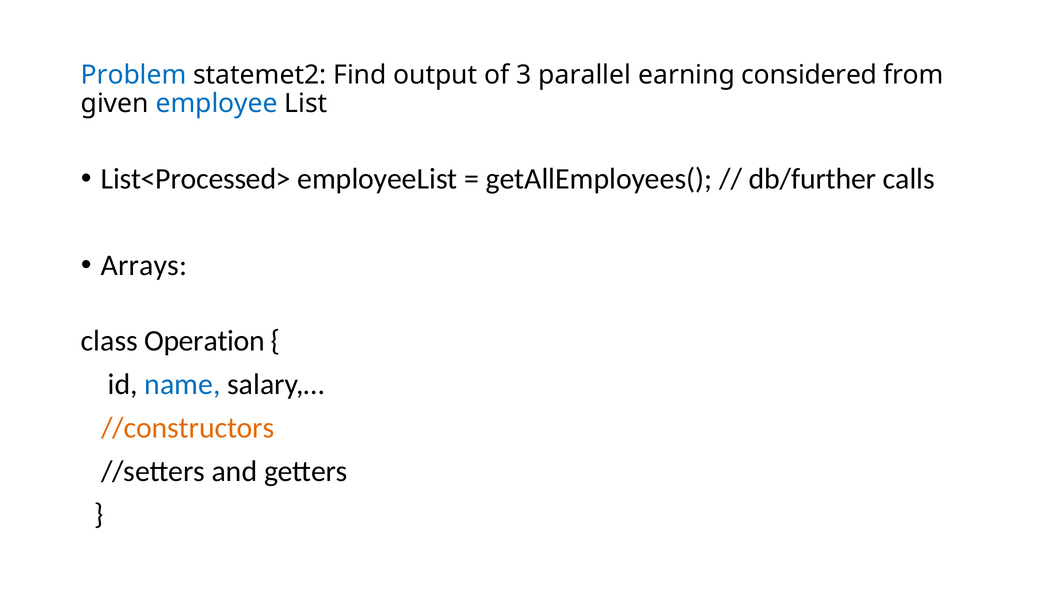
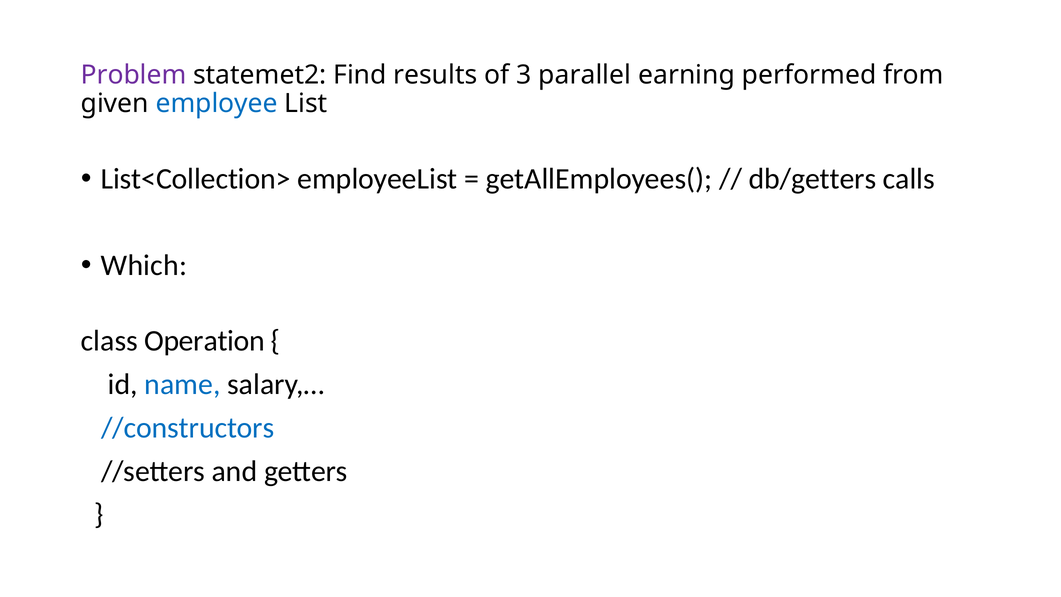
Problem colour: blue -> purple
output: output -> results
considered: considered -> performed
List<Processed>: List<Processed> -> List<Collection>
db/further: db/further -> db/getters
Arrays: Arrays -> Which
//constructors colour: orange -> blue
